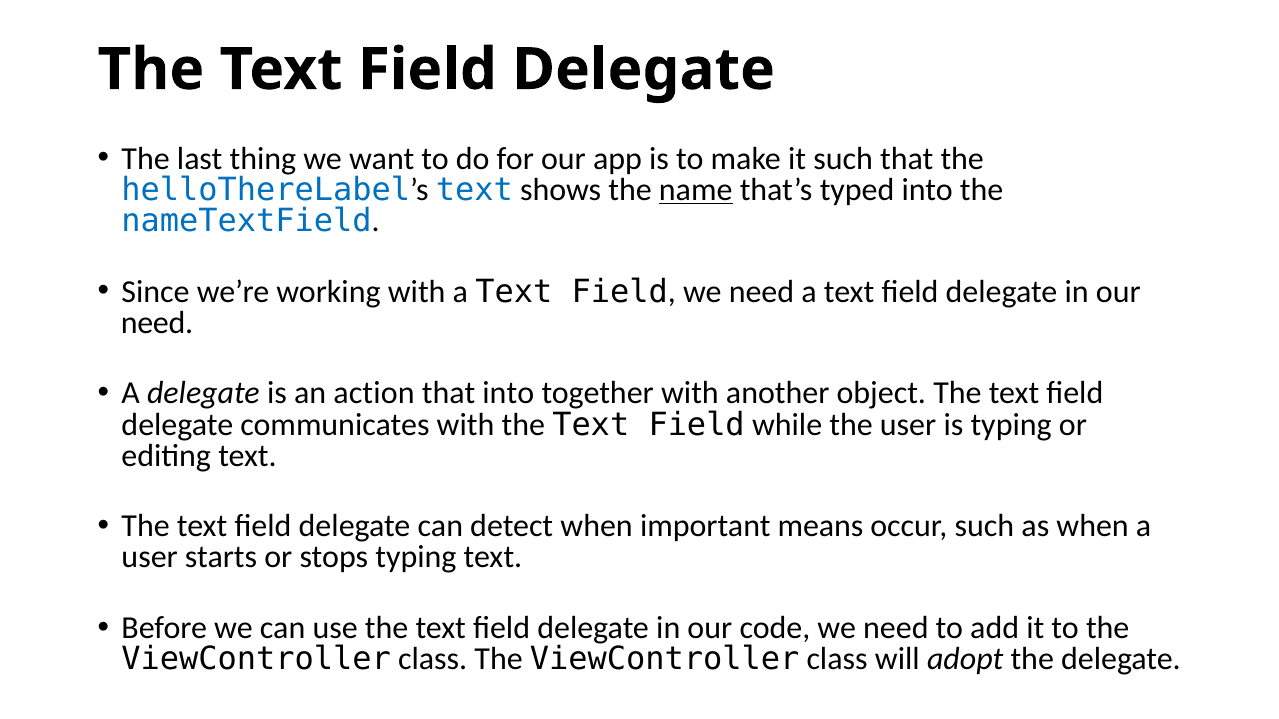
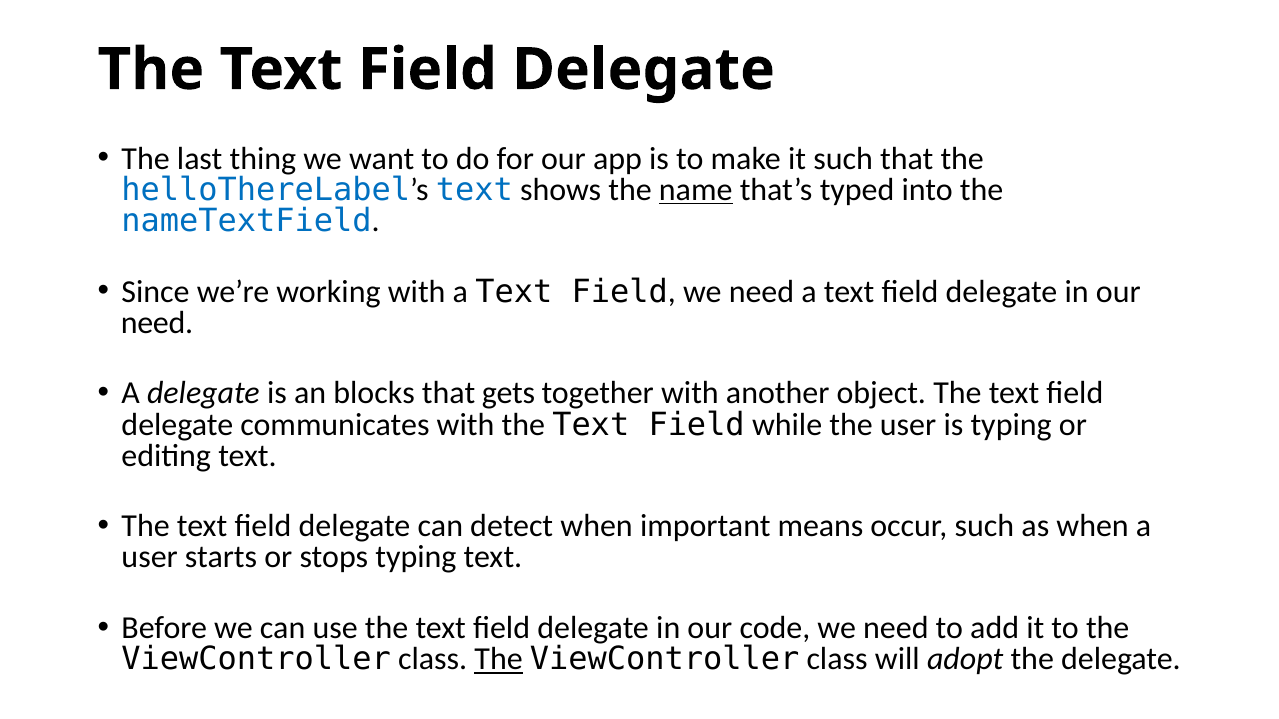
action: action -> blocks
that into: into -> gets
The at (499, 660) underline: none -> present
